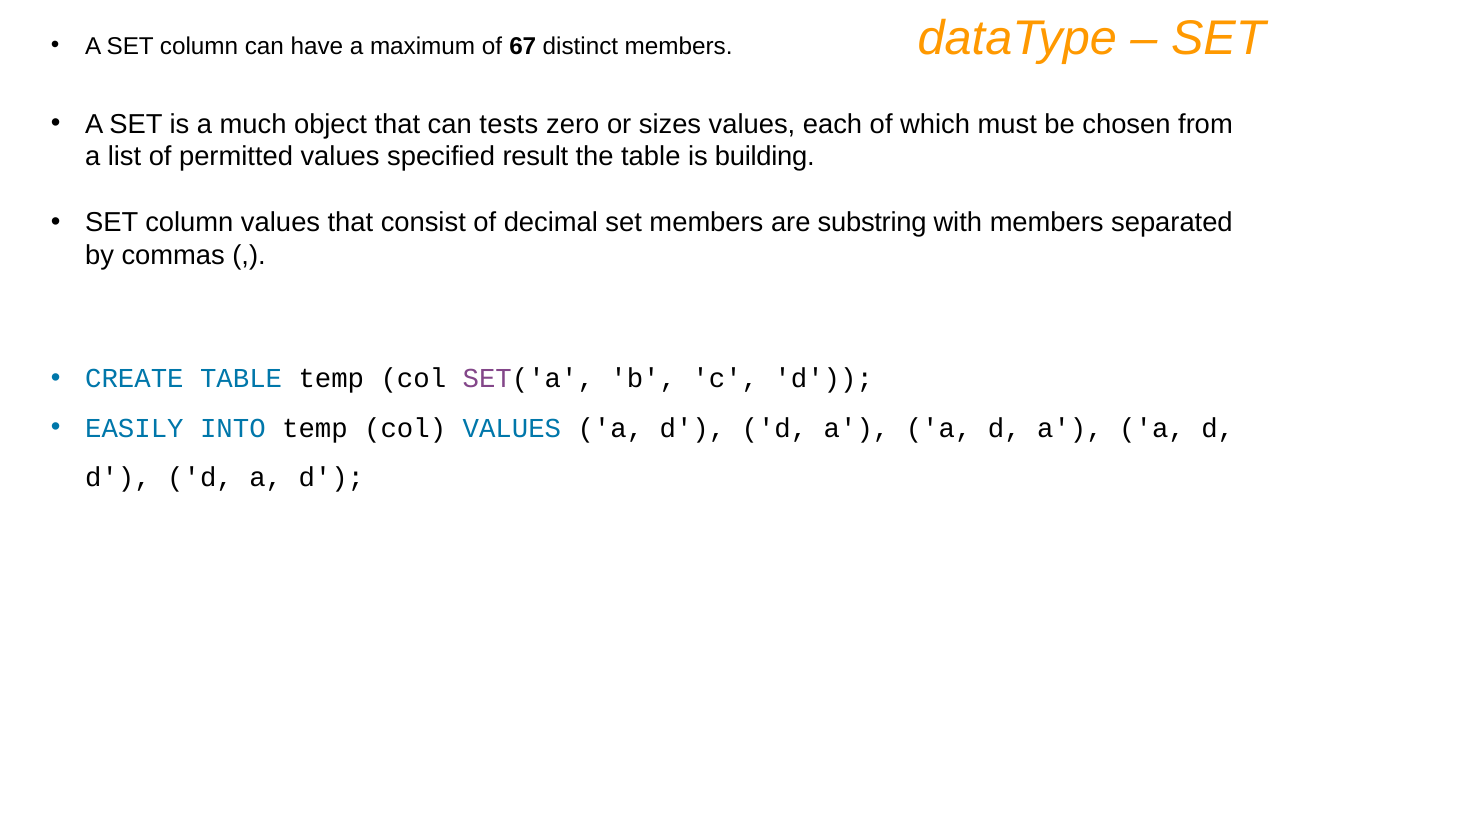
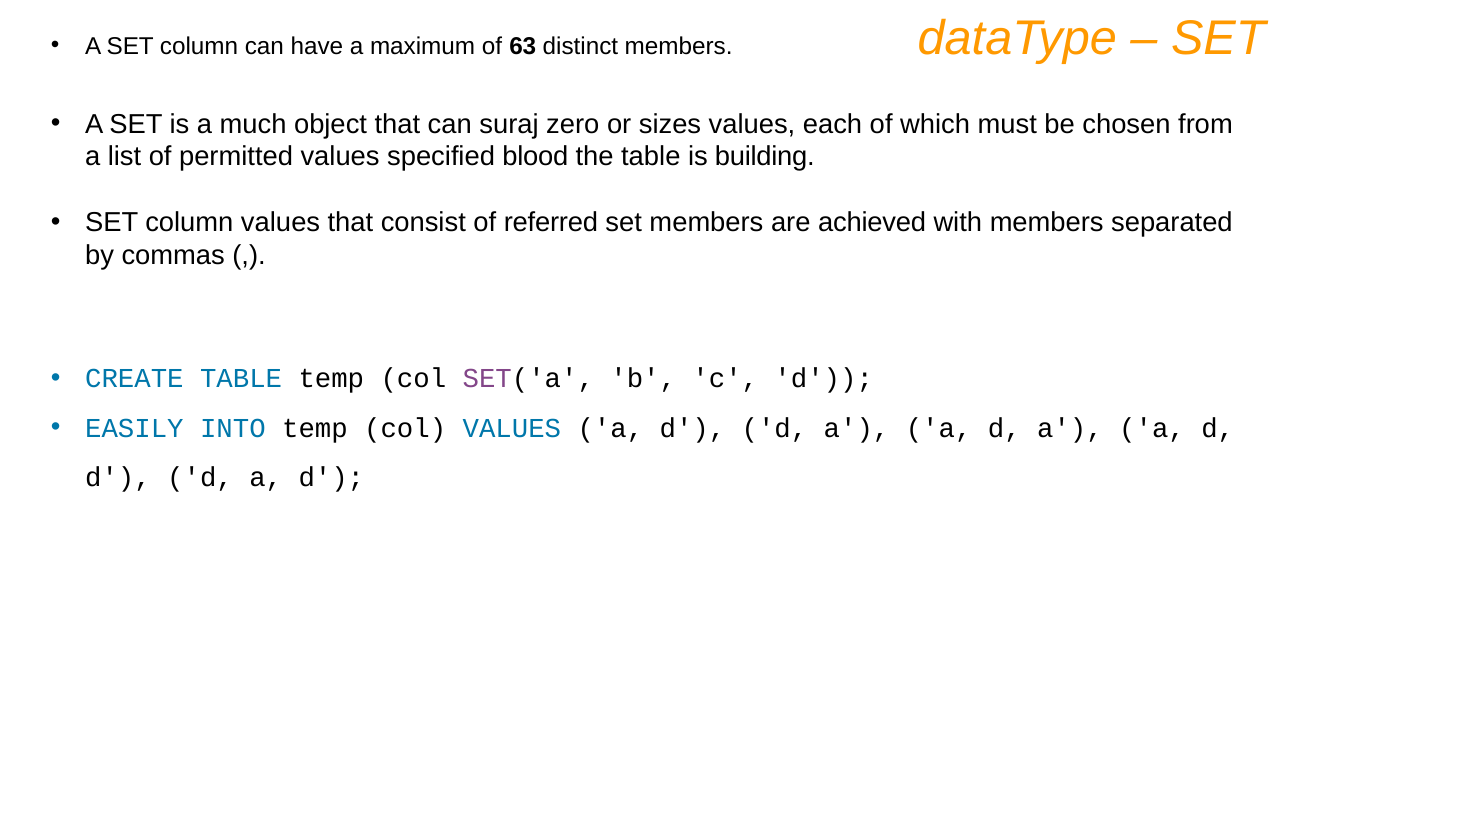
67: 67 -> 63
tests: tests -> suraj
result: result -> blood
decimal: decimal -> referred
substring: substring -> achieved
